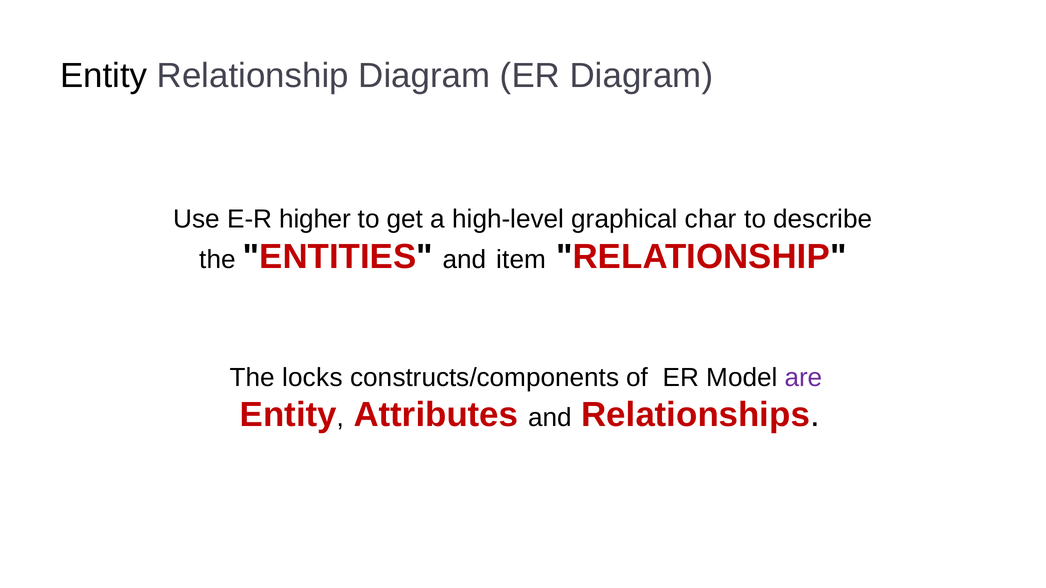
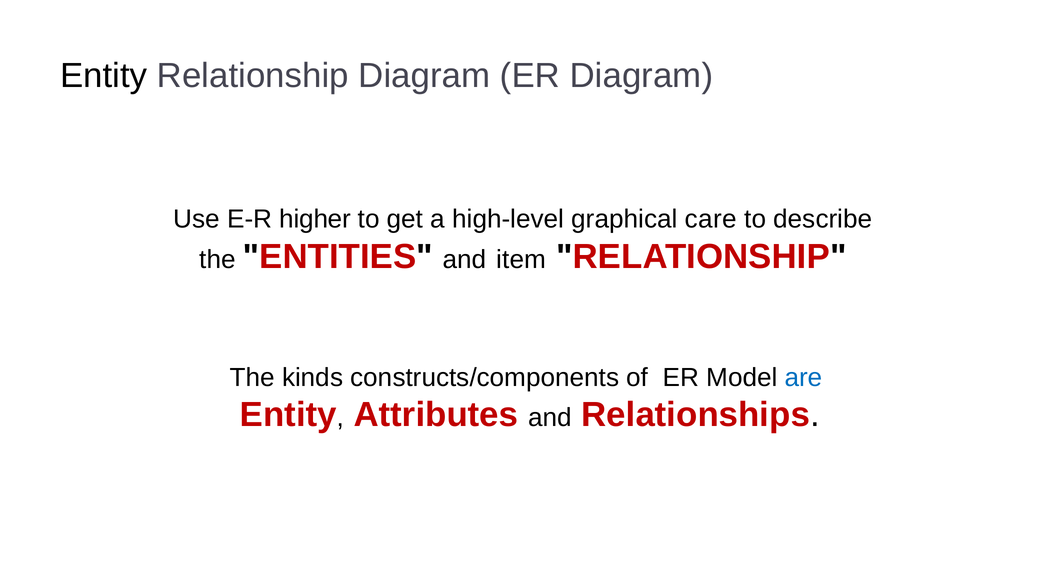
char: char -> care
locks: locks -> kinds
are colour: purple -> blue
